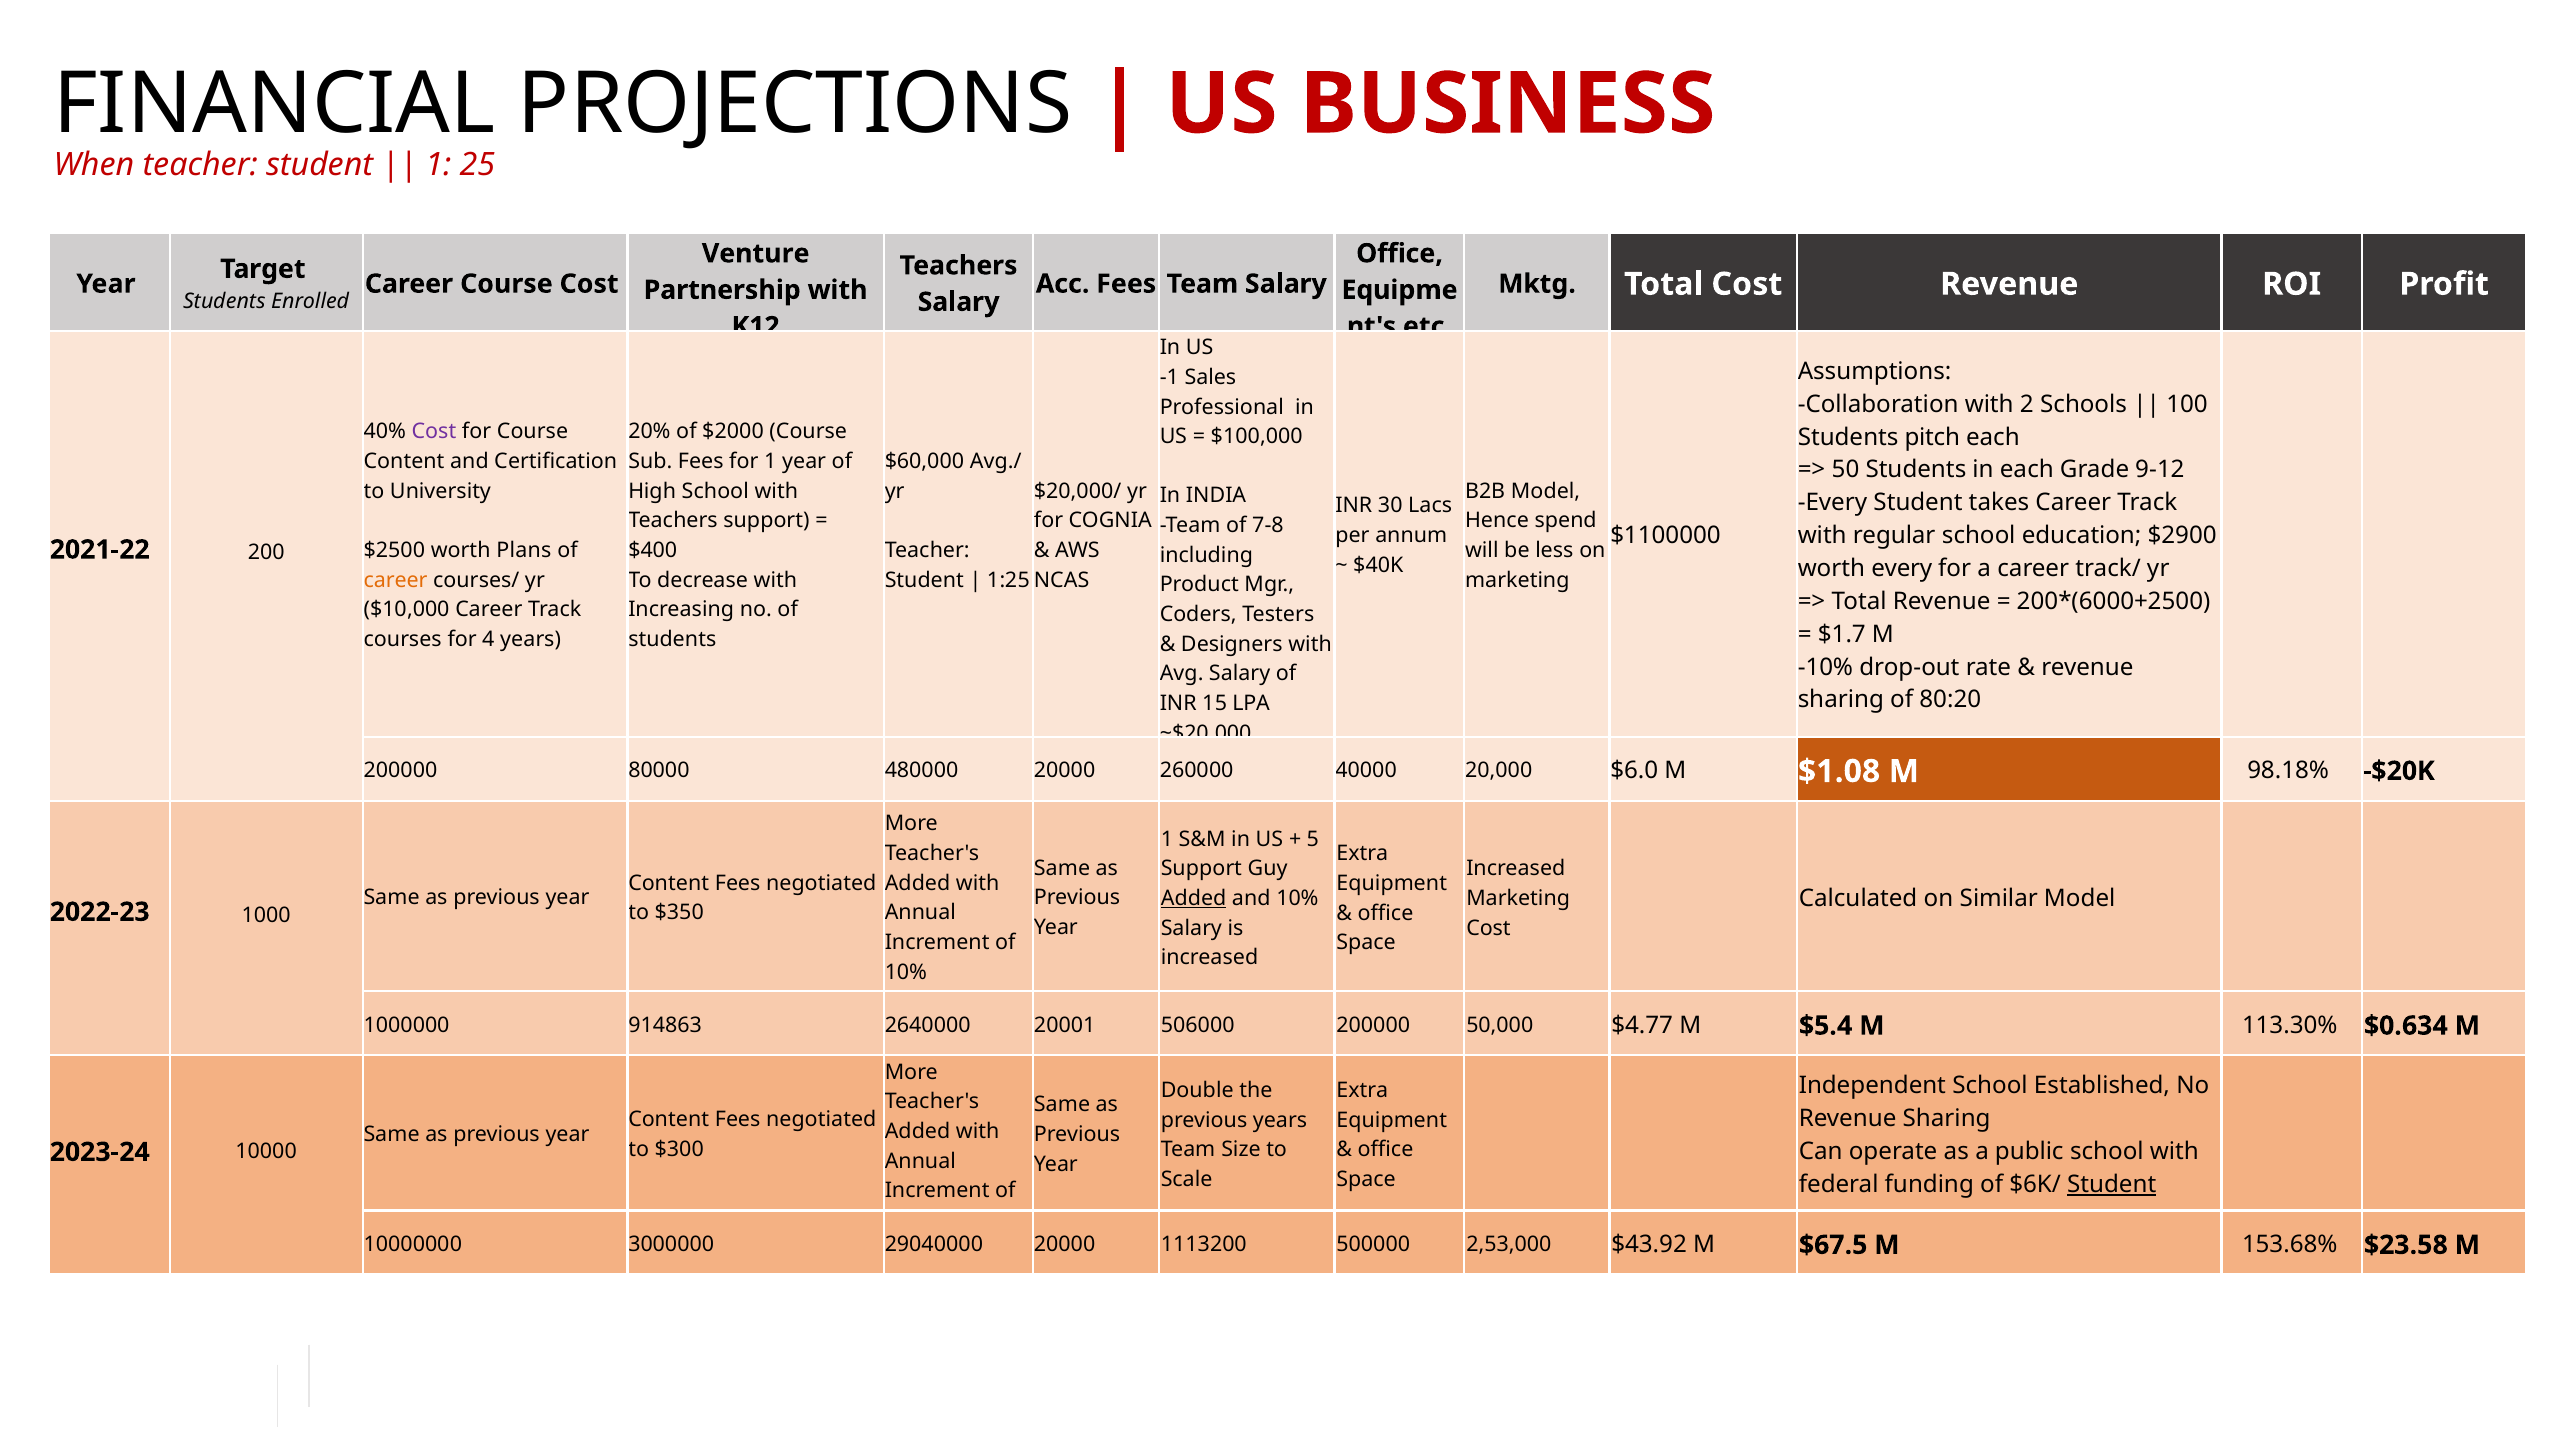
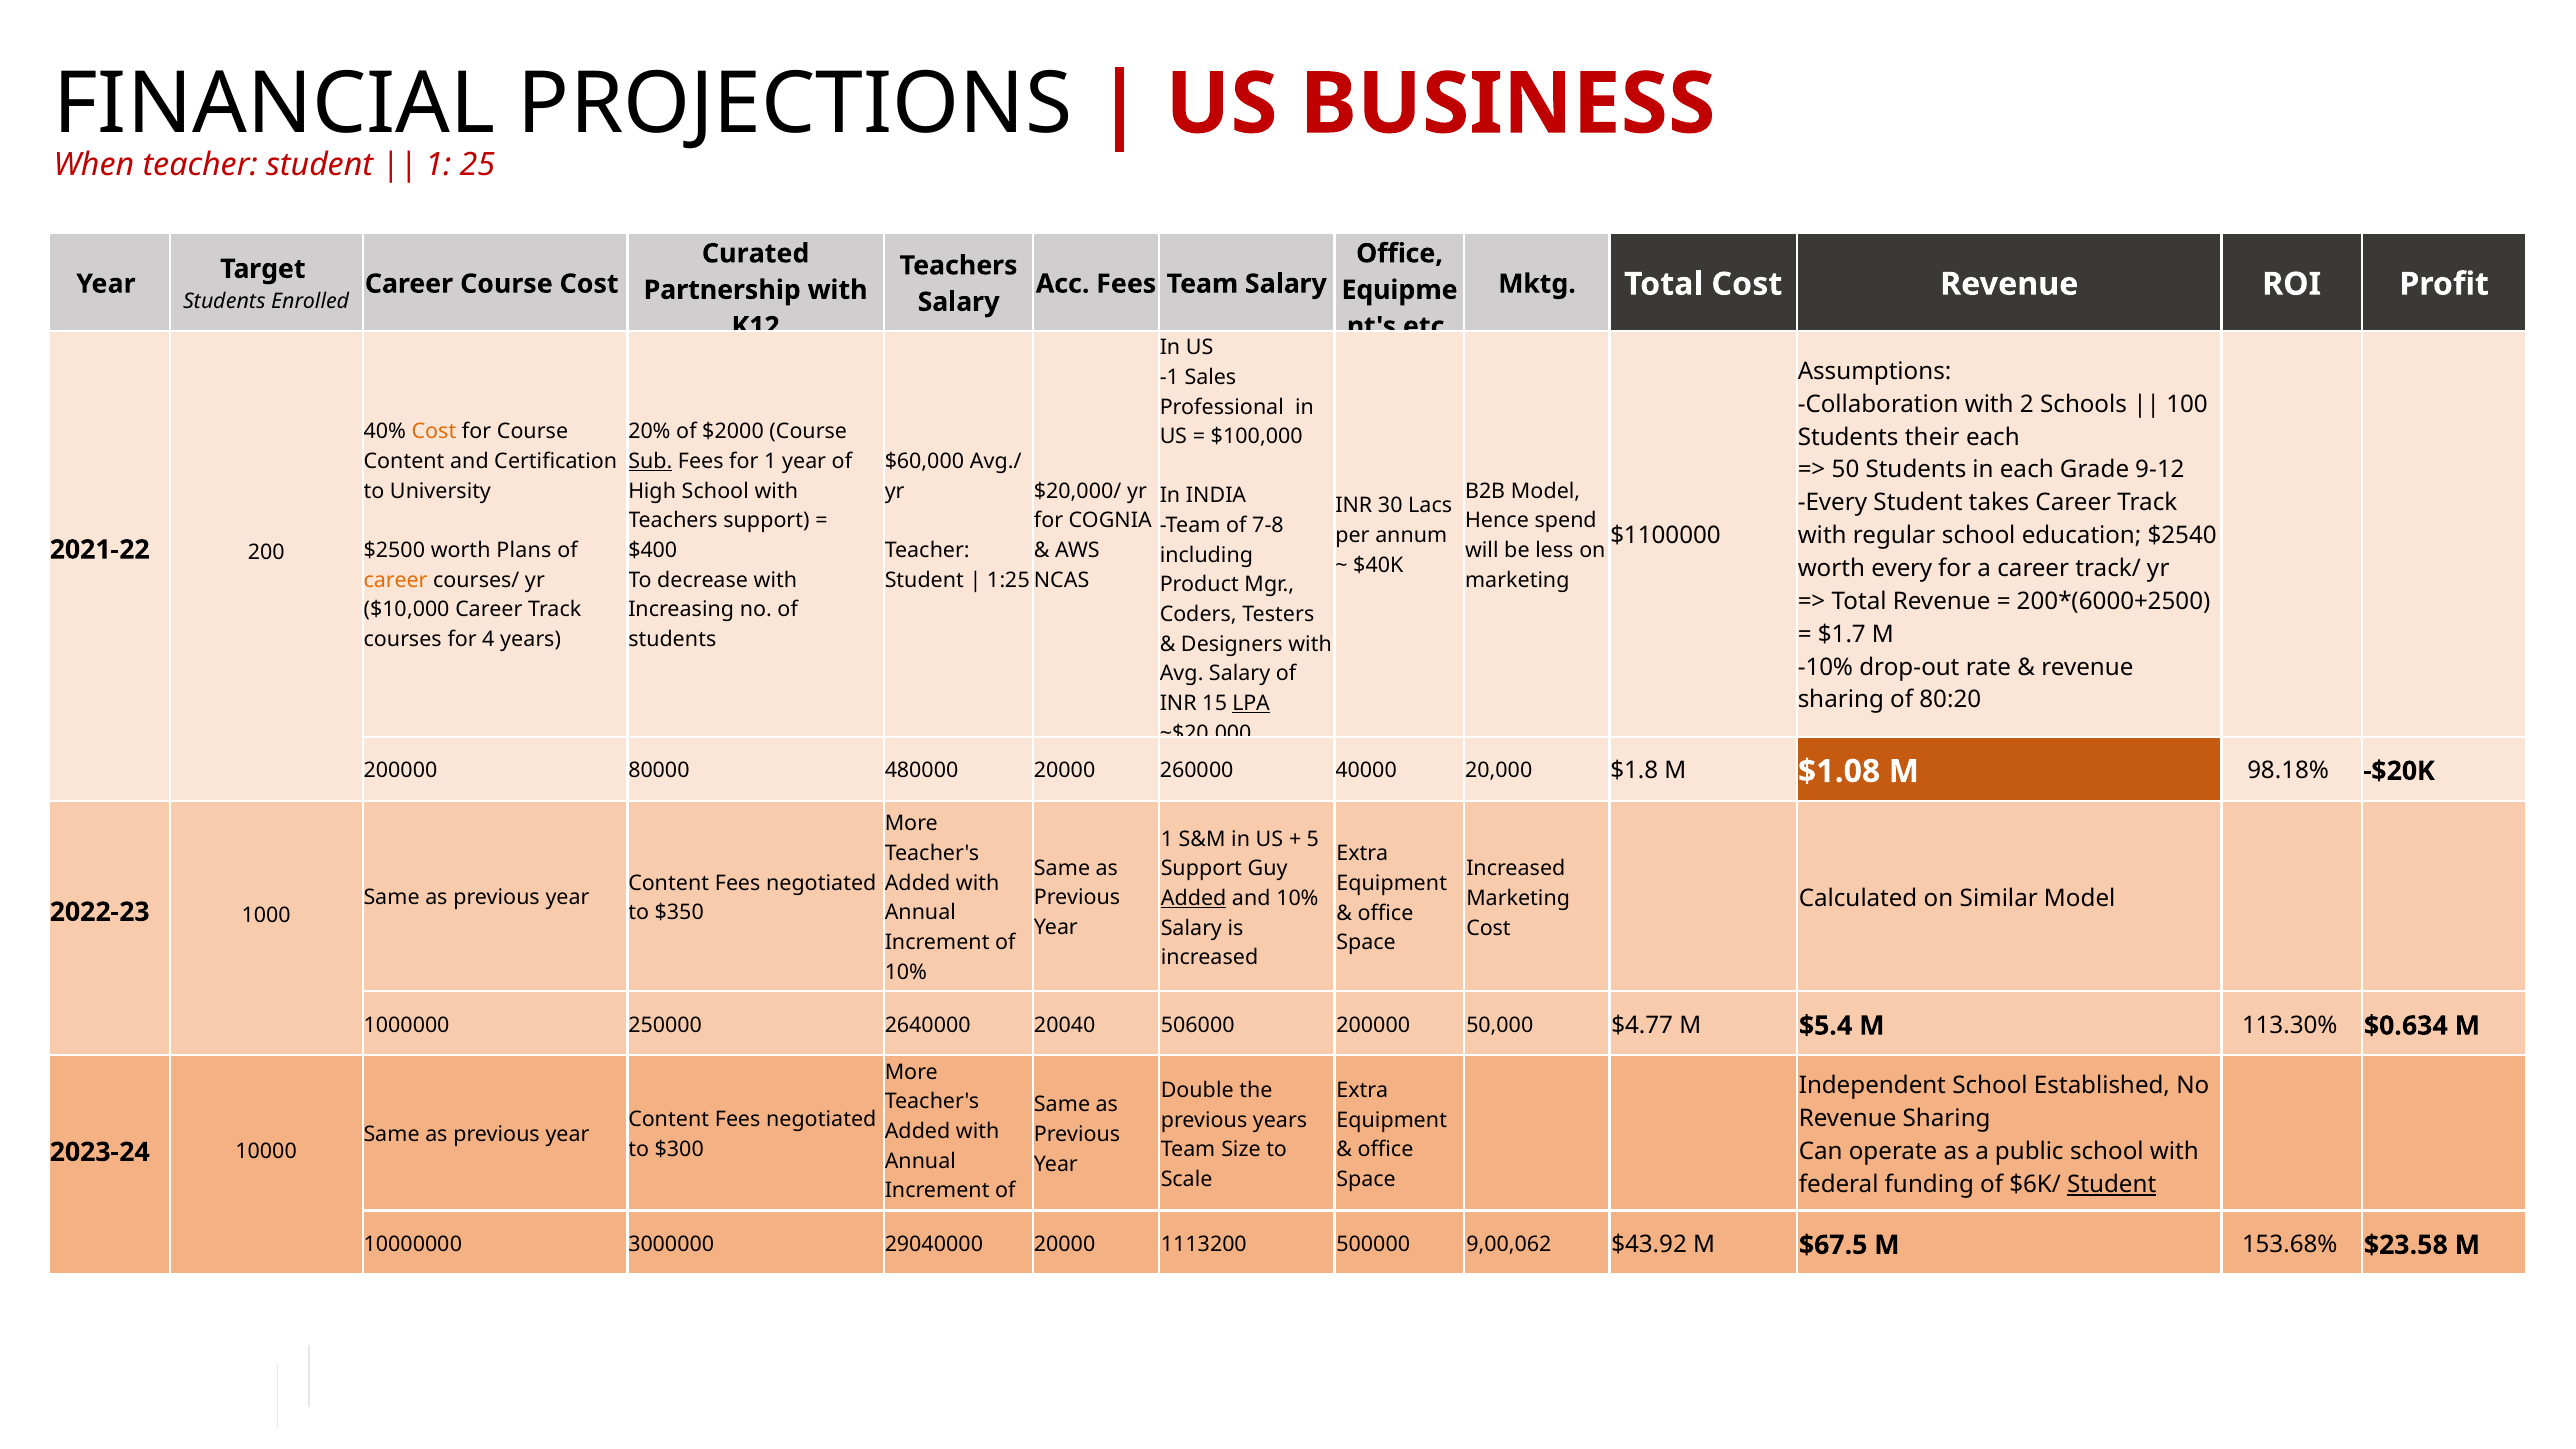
Venture: Venture -> Curated
Cost at (434, 432) colour: purple -> orange
pitch: pitch -> their
Sub underline: none -> present
$2900: $2900 -> $2540
LPA underline: none -> present
$6.0: $6.0 -> $1.8
914863: 914863 -> 250000
20001: 20001 -> 20040
2,53,000: 2,53,000 -> 9,00,062
